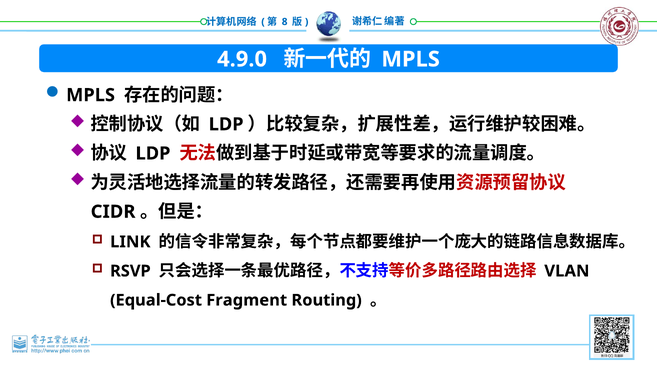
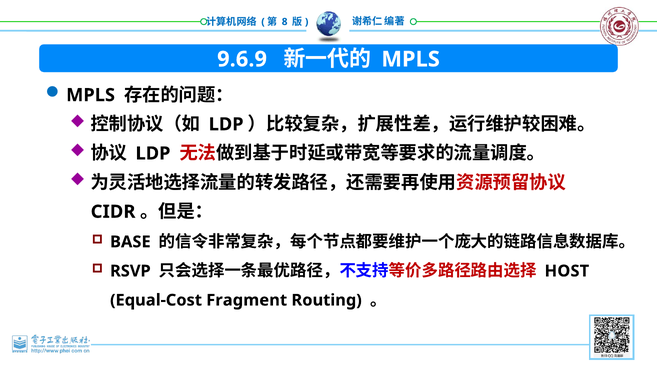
4.9.0: 4.9.0 -> 9.6.9
LINK: LINK -> BASE
VLAN: VLAN -> HOST
